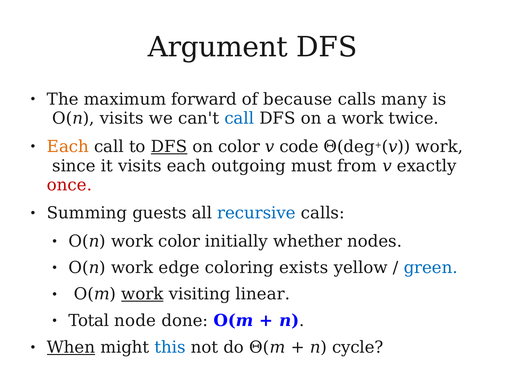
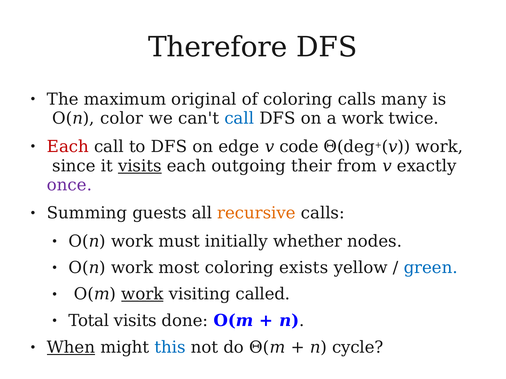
Argument: Argument -> Therefore
forward: forward -> original
of because: because -> coloring
O(n visits: visits -> color
Each at (68, 147) colour: orange -> red
DFS at (169, 147) underline: present -> none
on color: color -> edge
visits at (140, 166) underline: none -> present
must: must -> their
once colour: red -> purple
recursive colour: blue -> orange
work color: color -> must
edge: edge -> most
linear: linear -> called
Total node: node -> visits
